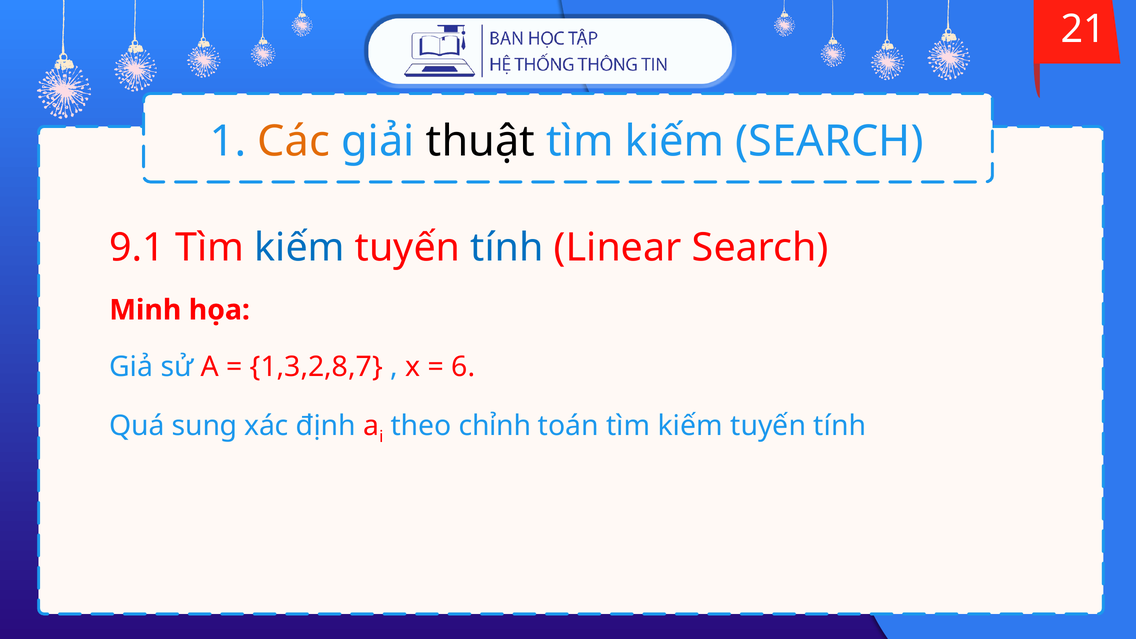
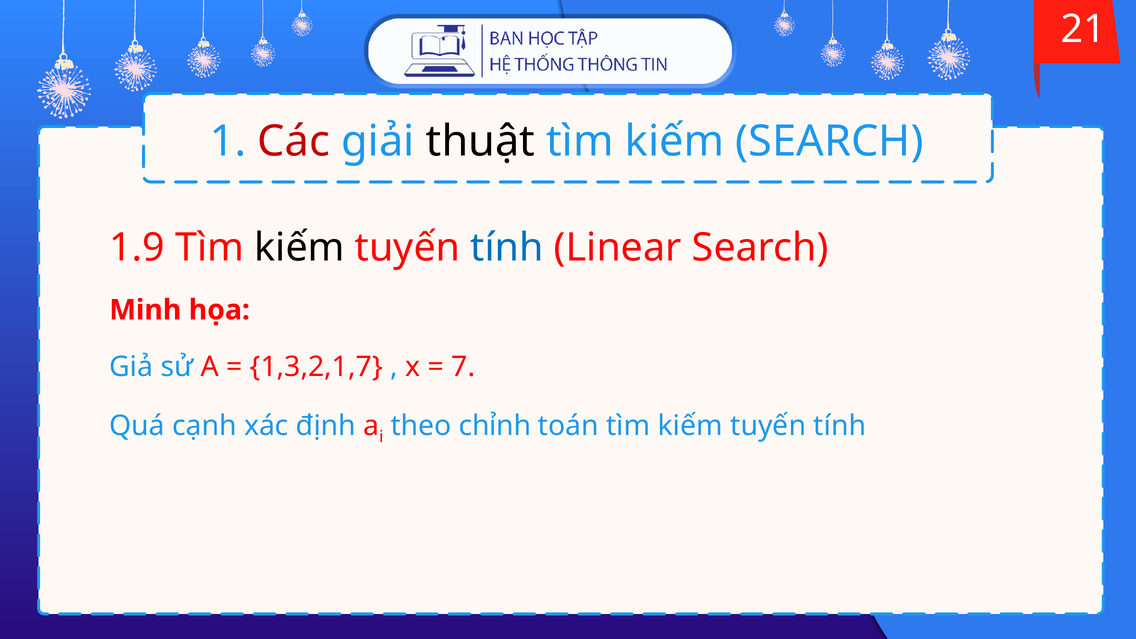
Các colour: orange -> red
9.1: 9.1 -> 1.9
kiếm at (299, 248) colour: blue -> black
1,3,2,8,7: 1,3,2,8,7 -> 1,3,2,1,7
6: 6 -> 7
sung: sung -> cạnh
